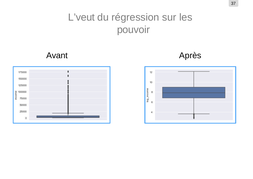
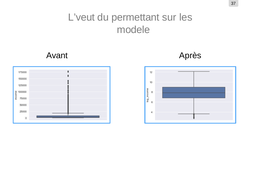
régression: régression -> permettant
pouvoir: pouvoir -> modele
